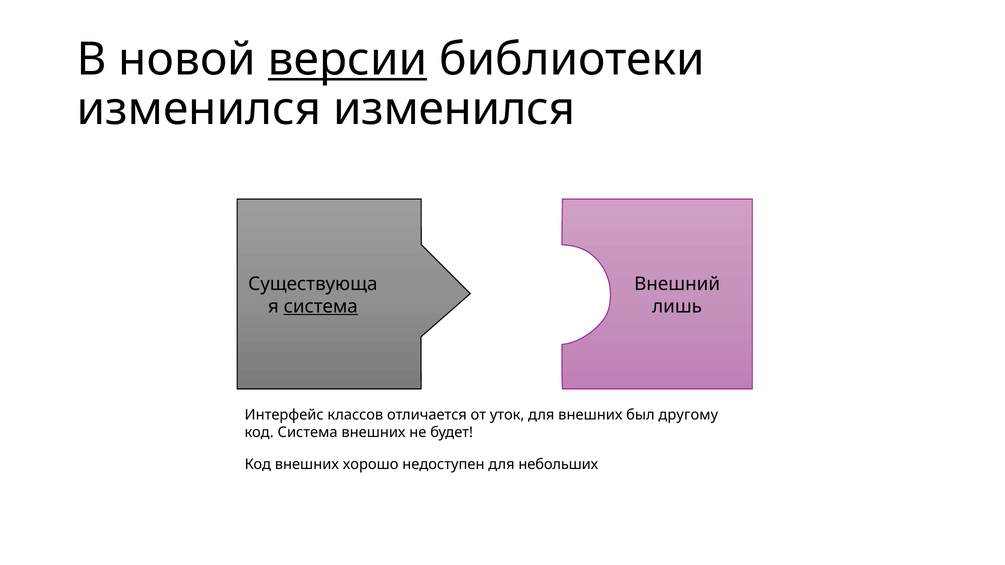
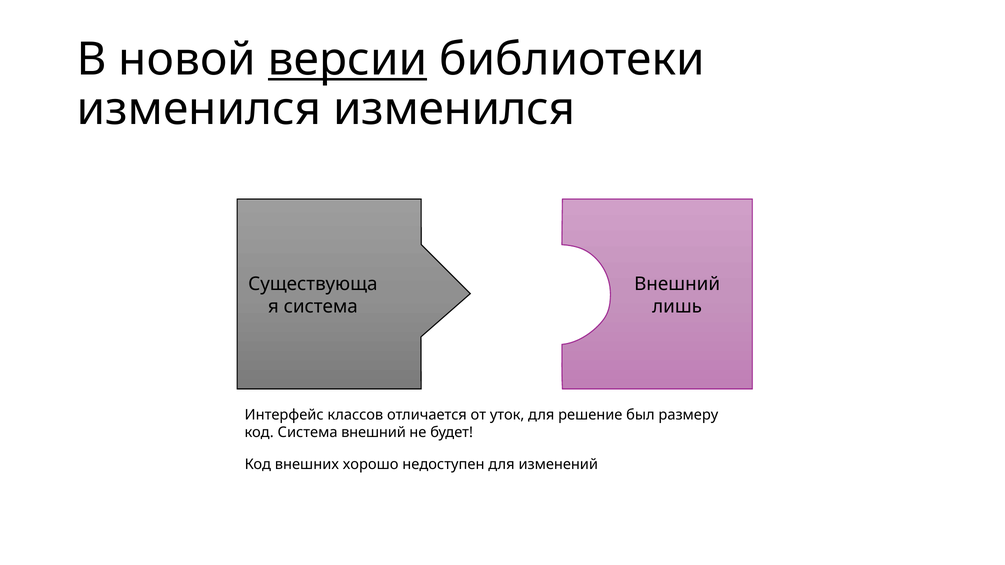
система at (321, 307) underline: present -> none
для внешних: внешних -> решение
другому: другому -> размеру
Система внешних: внешних -> внешний
небольших: небольших -> изменений
